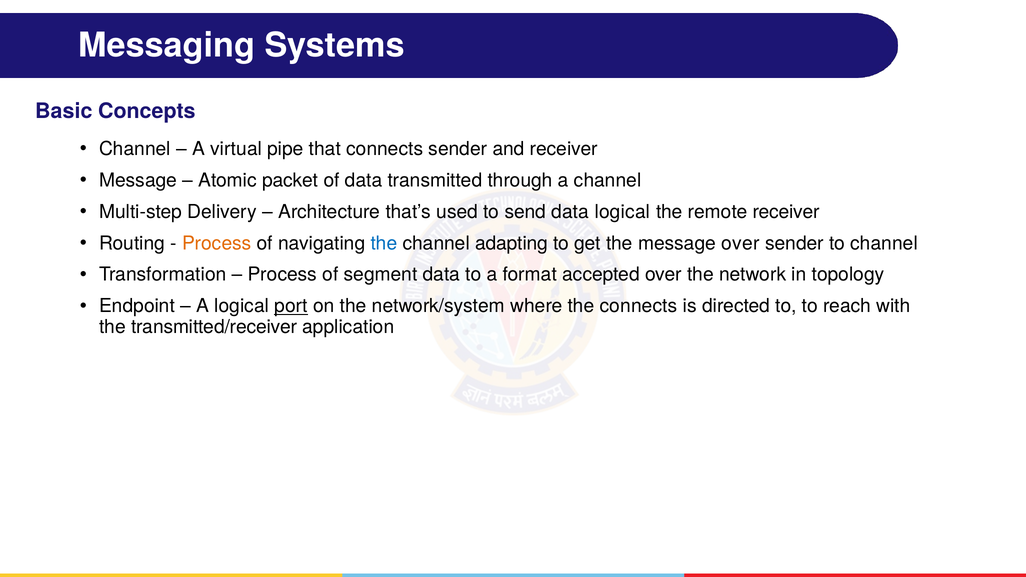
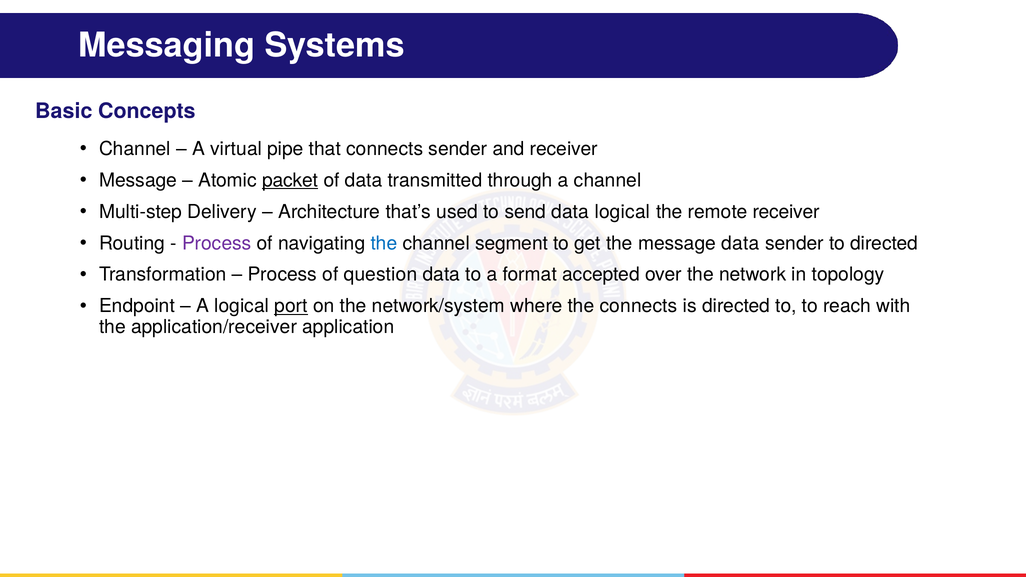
packet underline: none -> present
Process at (217, 243) colour: orange -> purple
adapting: adapting -> segment
message over: over -> data
to channel: channel -> directed
segment: segment -> question
transmitted/receiver: transmitted/receiver -> application/receiver
